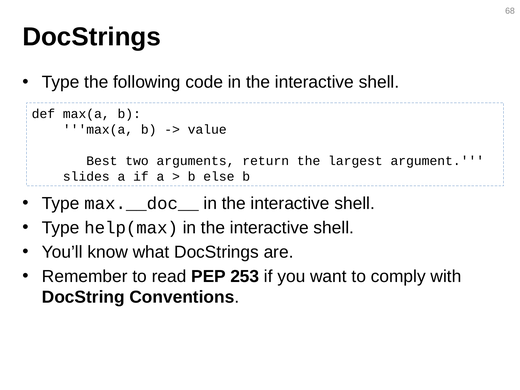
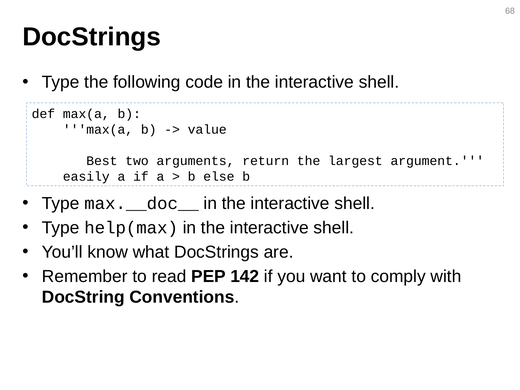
slides: slides -> easily
253: 253 -> 142
